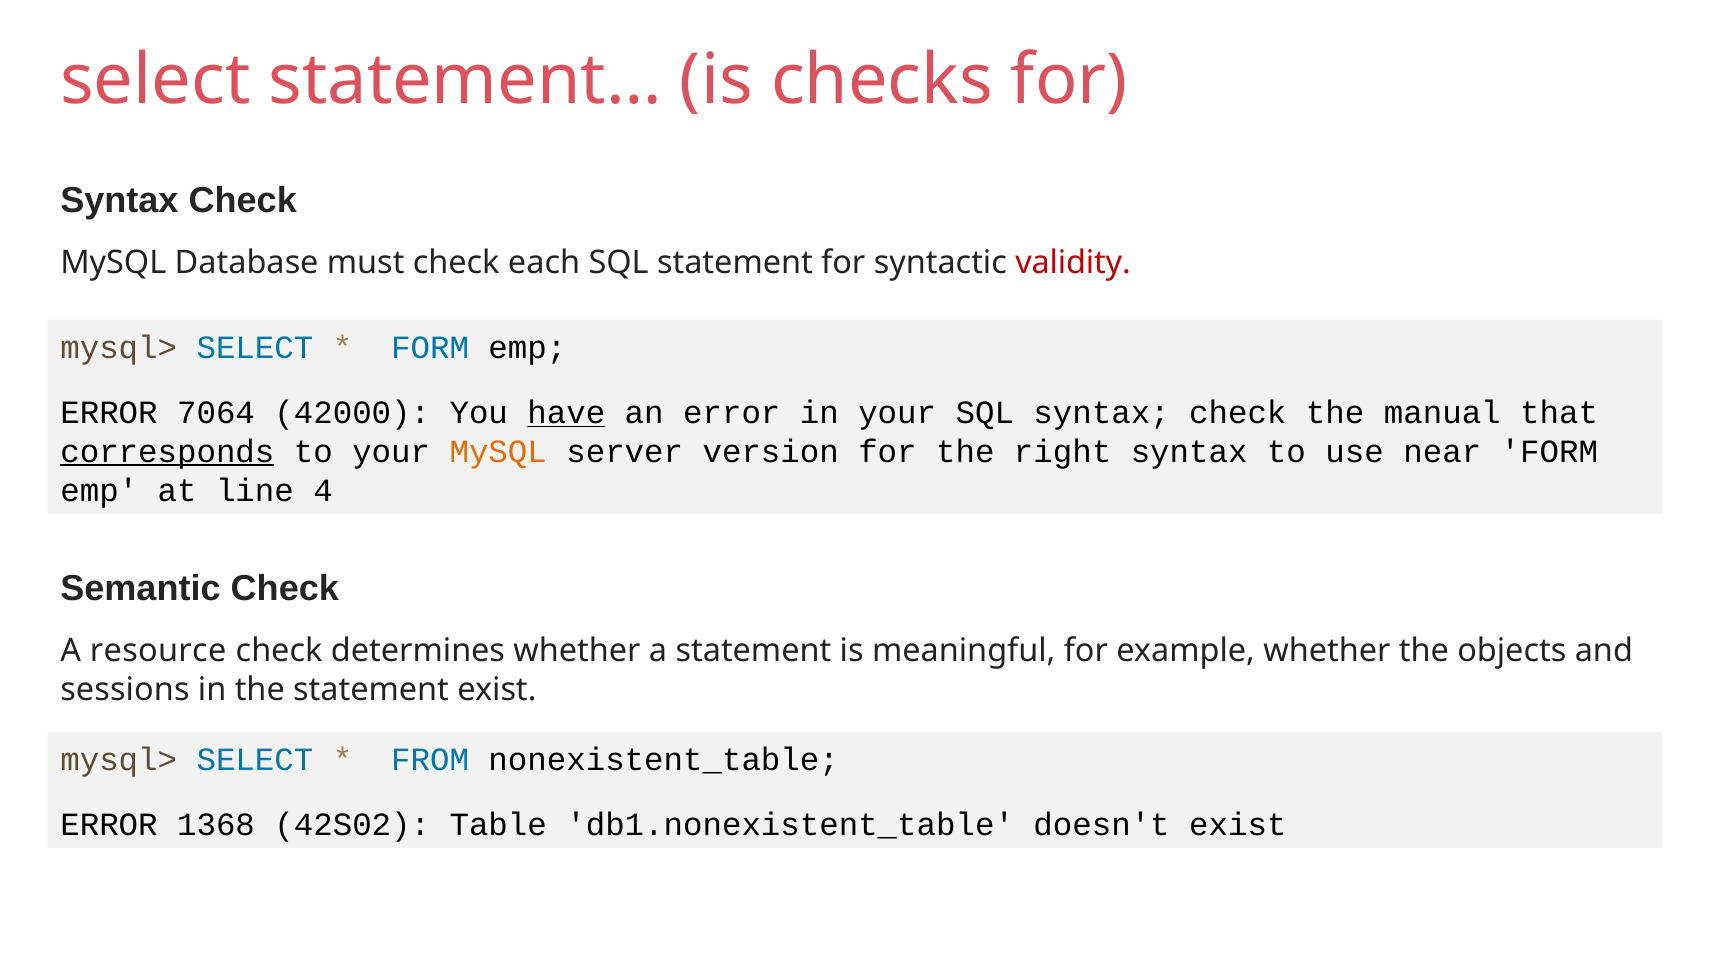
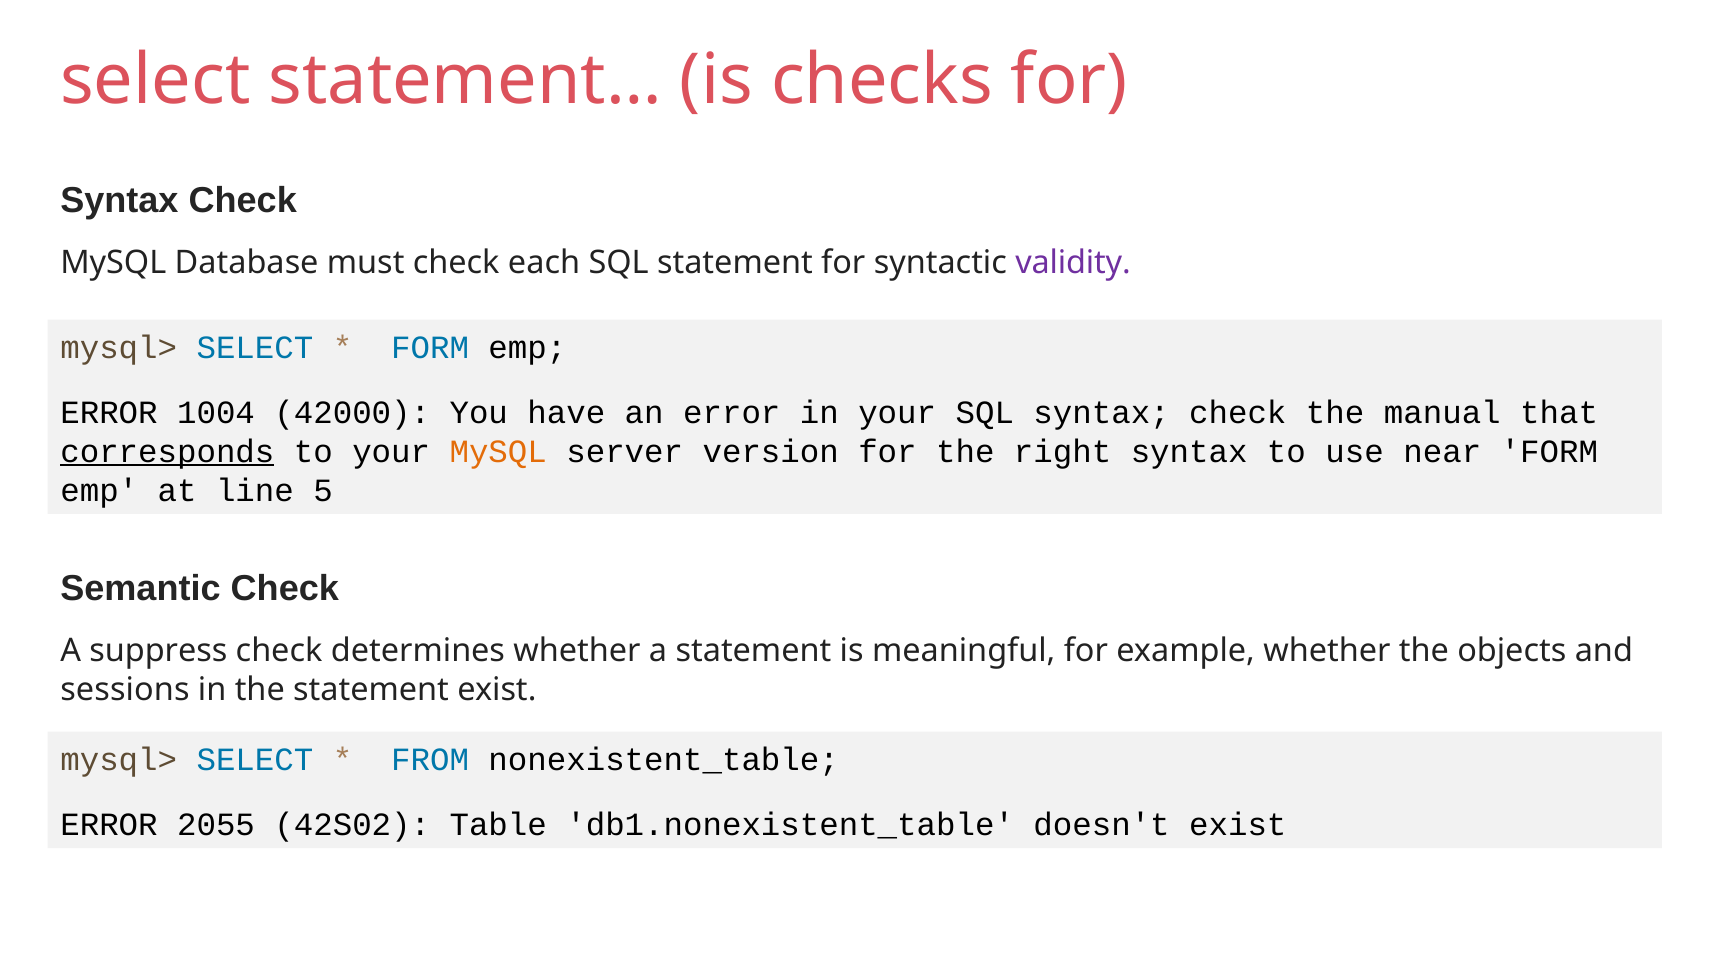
validity colour: red -> purple
7064: 7064 -> 1004
have underline: present -> none
4: 4 -> 5
resource: resource -> suppress
1368: 1368 -> 2055
